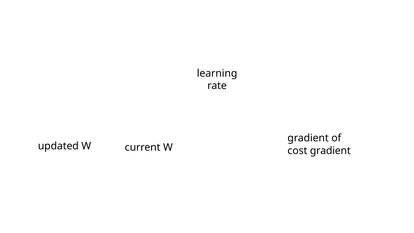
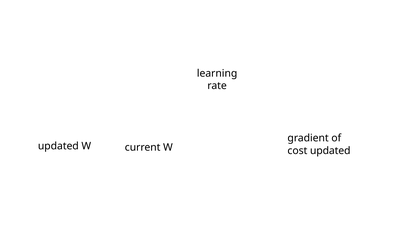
cost gradient: gradient -> updated
